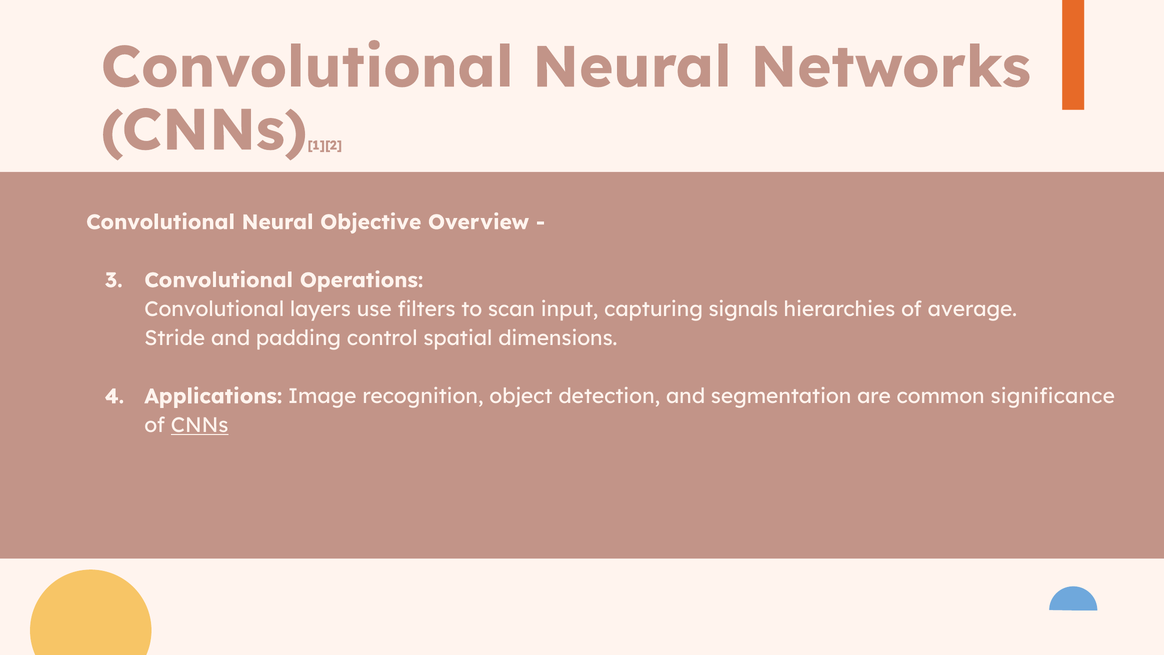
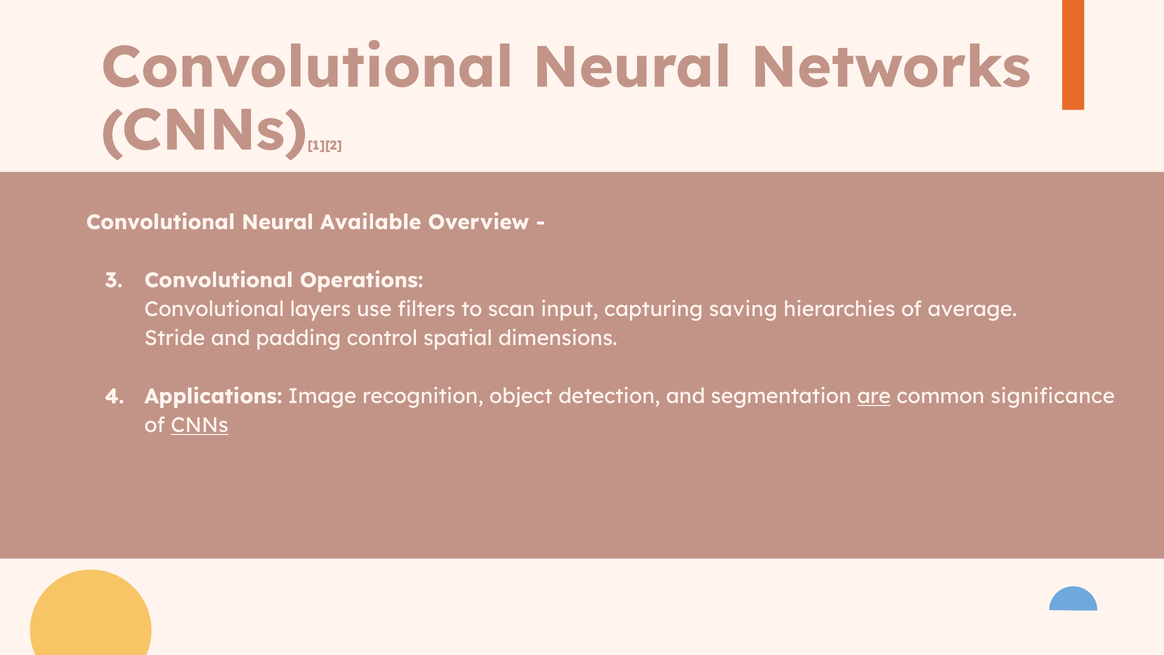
Objective: Objective -> Available
signals: signals -> saving
are underline: none -> present
